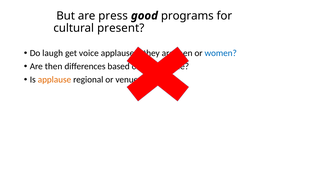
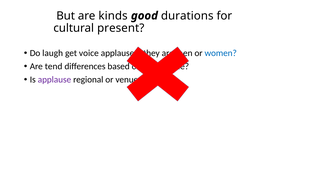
press: press -> kinds
programs: programs -> durations
then: then -> tend
applause at (54, 79) colour: orange -> purple
